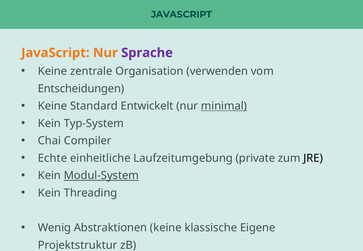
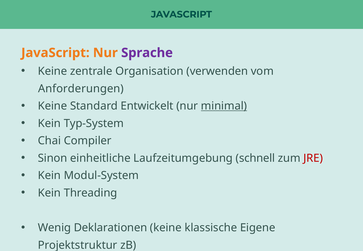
Entscheidungen: Entscheidungen -> Anforderungen
Echte: Echte -> Sinon
private: private -> schnell
JRE colour: black -> red
Modul-System underline: present -> none
Abstraktionen: Abstraktionen -> Deklarationen
